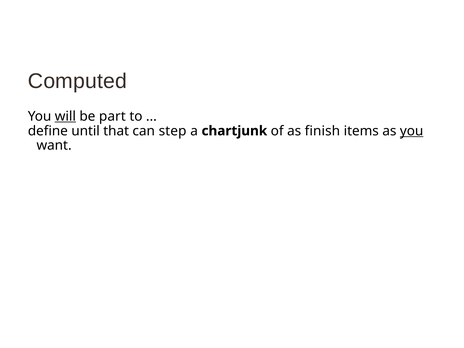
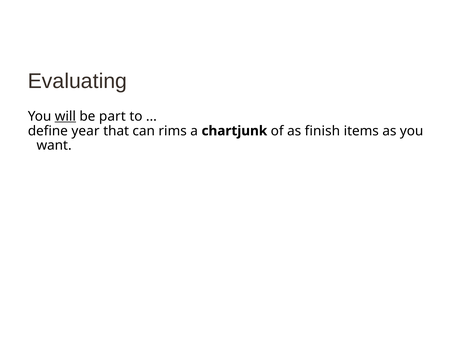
Computed: Computed -> Evaluating
until: until -> year
step: step -> rims
you at (412, 131) underline: present -> none
